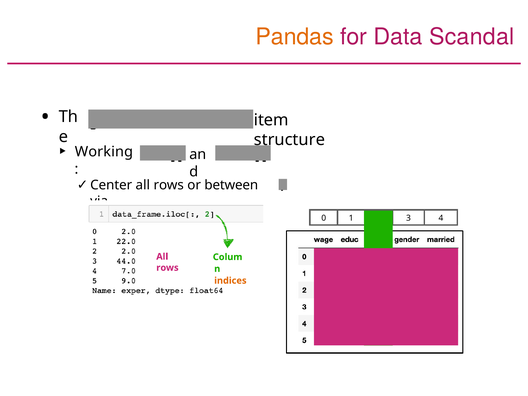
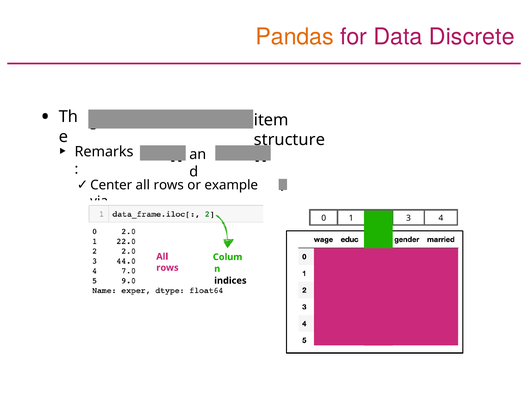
Scandal: Scandal -> Discrete
Working: Working -> Remarks
between: between -> example
indices colour: orange -> black
